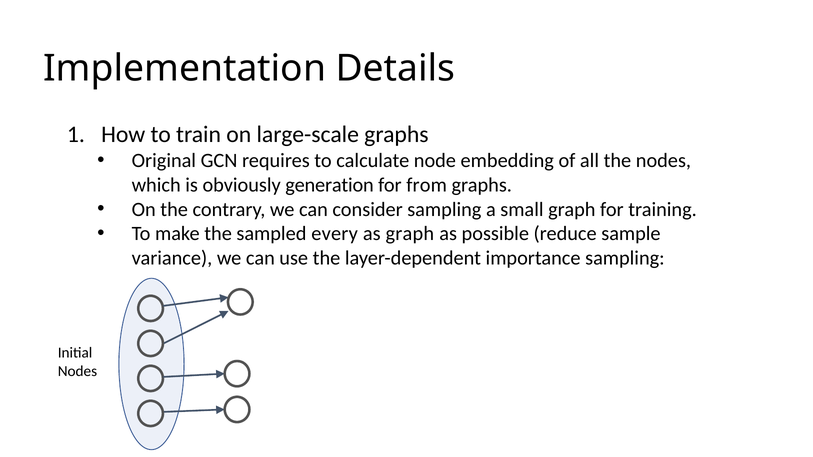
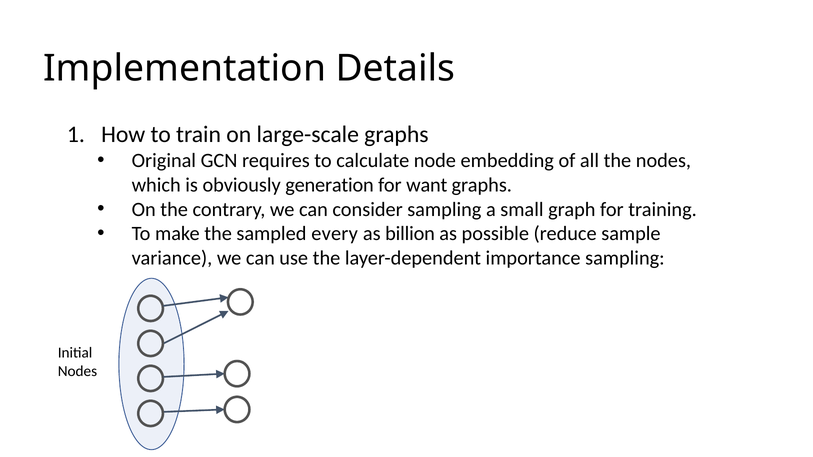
from: from -> want
as graph: graph -> billion
